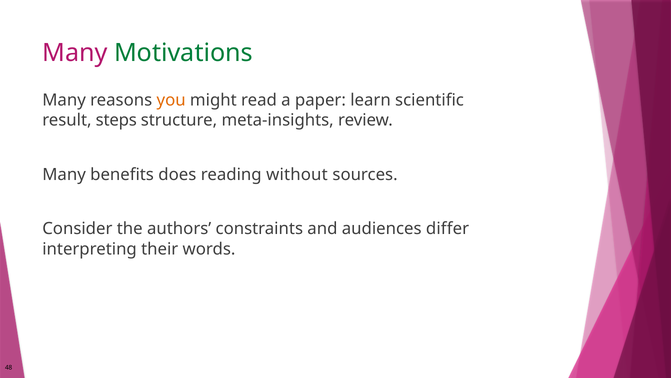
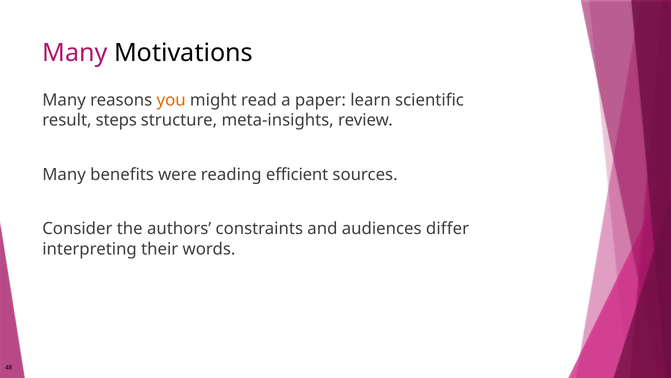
Motivations colour: green -> black
does: does -> were
without: without -> efficient
